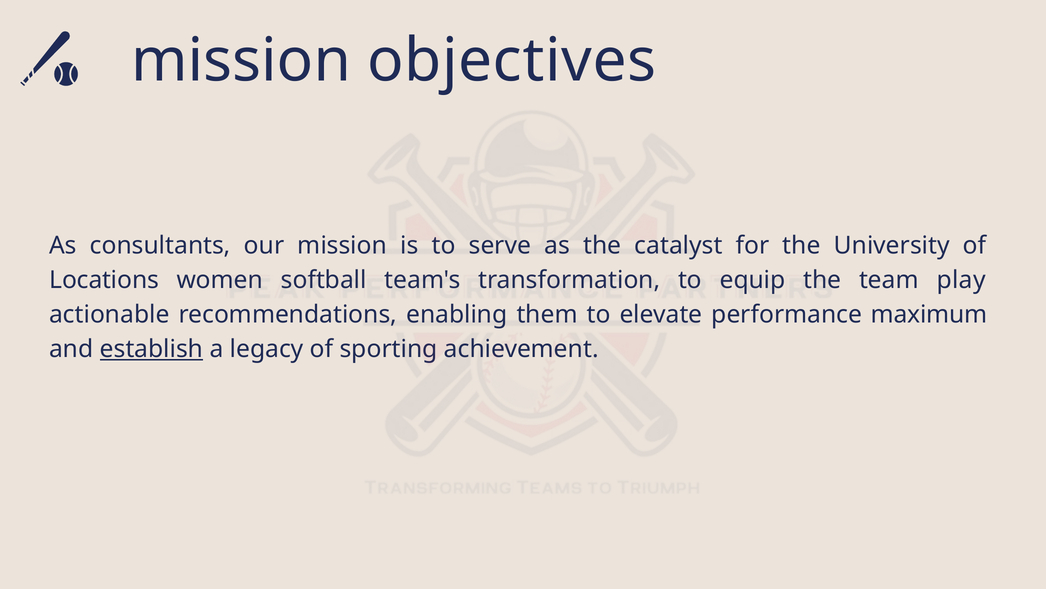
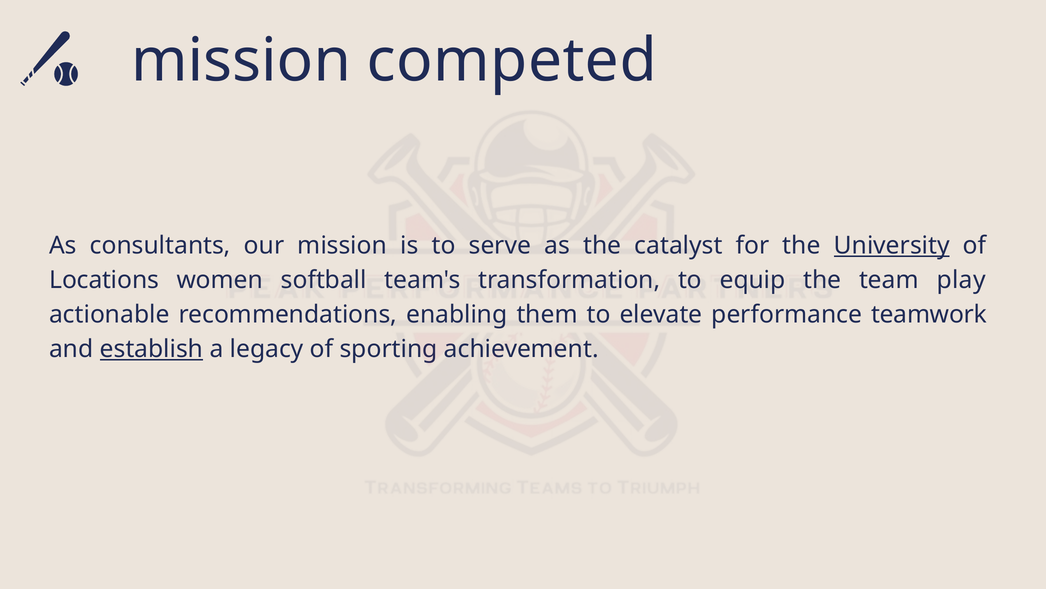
objectives: objectives -> competed
University underline: none -> present
maximum: maximum -> teamwork
